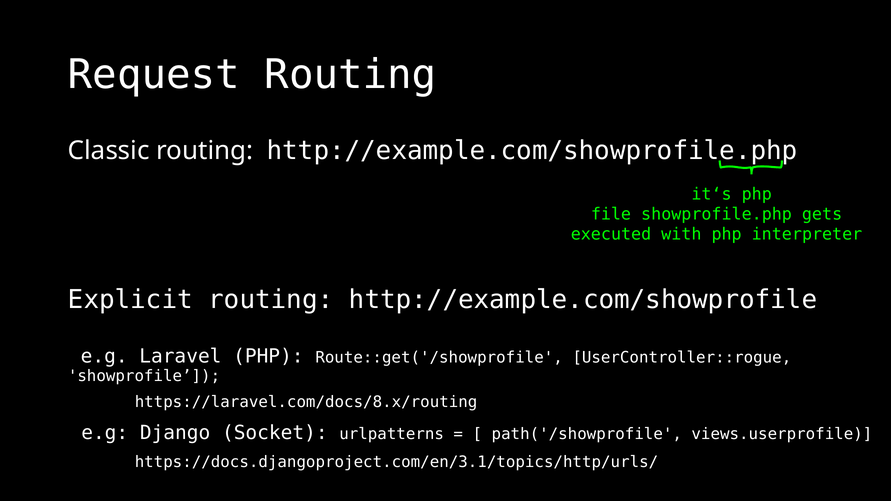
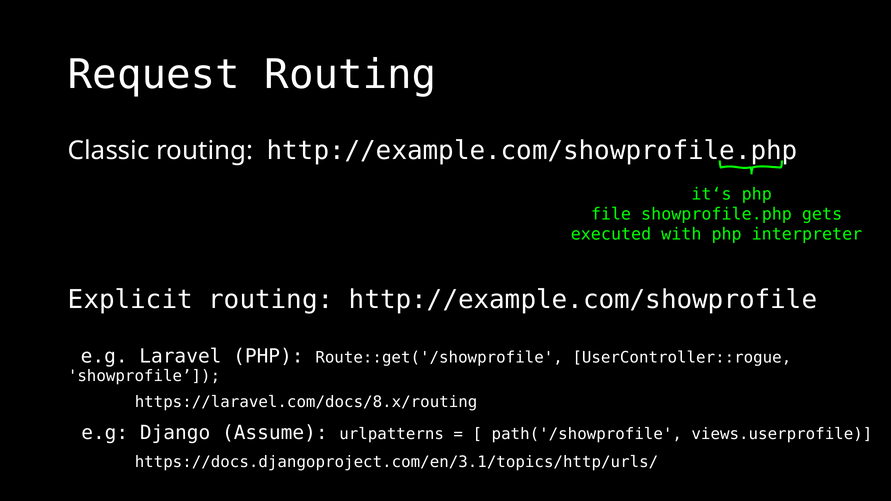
Socket: Socket -> Assume
